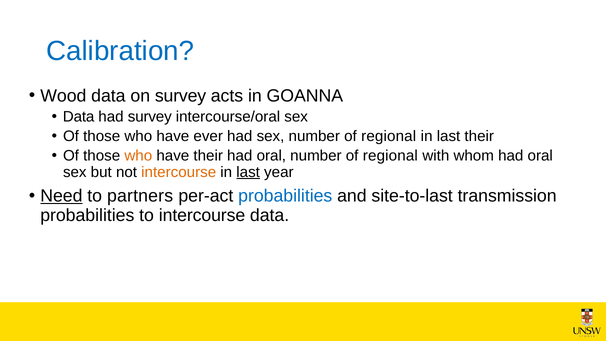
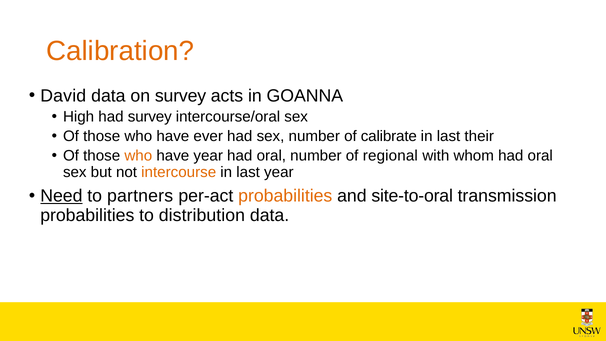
Calibration colour: blue -> orange
Wood: Wood -> David
Data at (79, 117): Data -> High
sex number of regional: regional -> calibrate
have their: their -> year
last at (248, 172) underline: present -> none
probabilities at (285, 196) colour: blue -> orange
site-to-last: site-to-last -> site-to-oral
to intercourse: intercourse -> distribution
